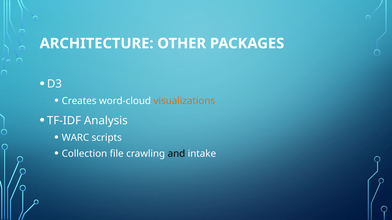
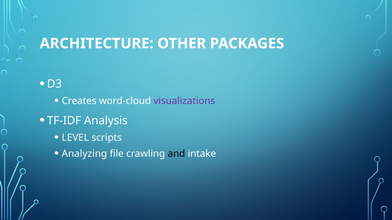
visualizations colour: orange -> purple
WARC: WARC -> LEVEL
Collection: Collection -> Analyzing
